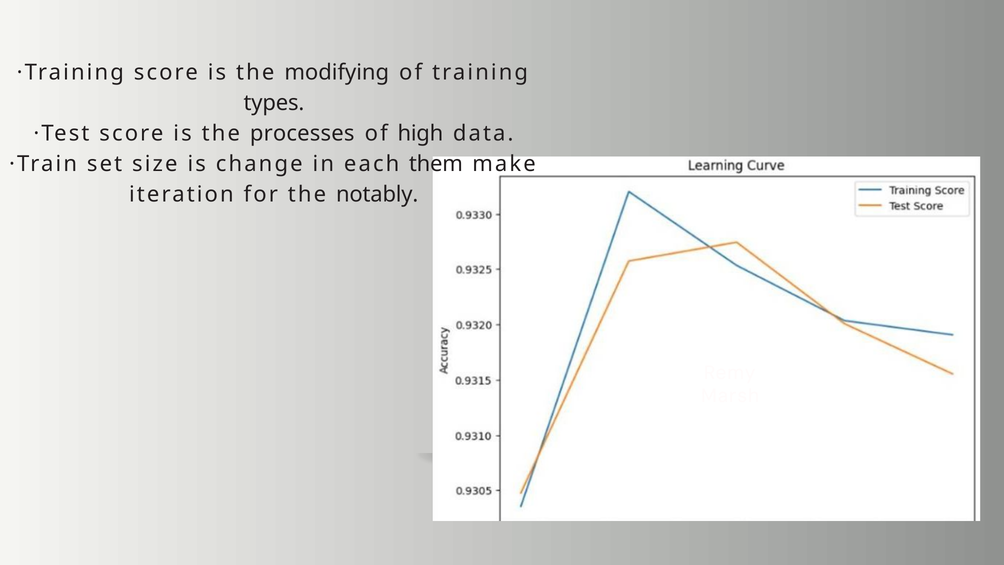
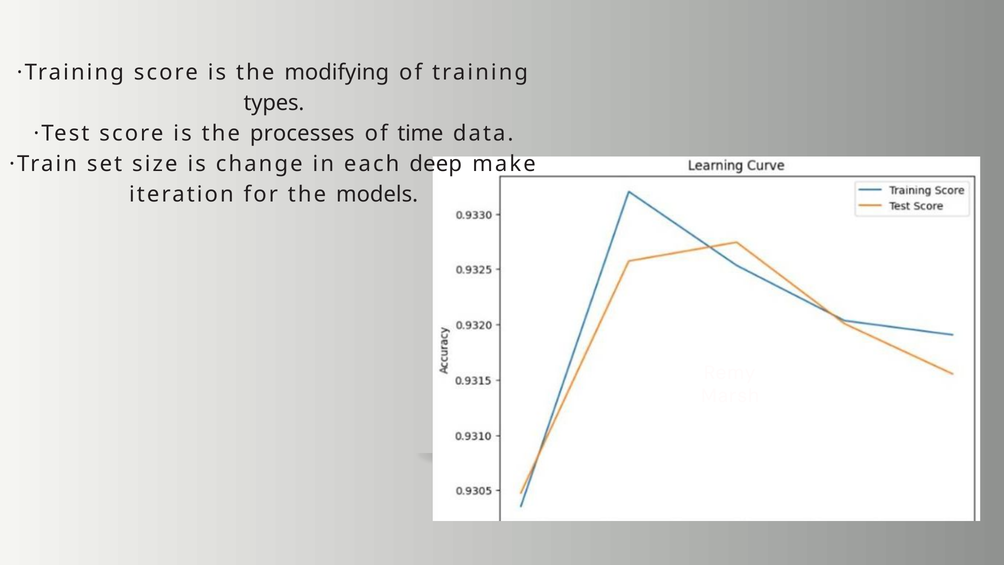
high: high -> time
them: them -> deep
notably: notably -> models
